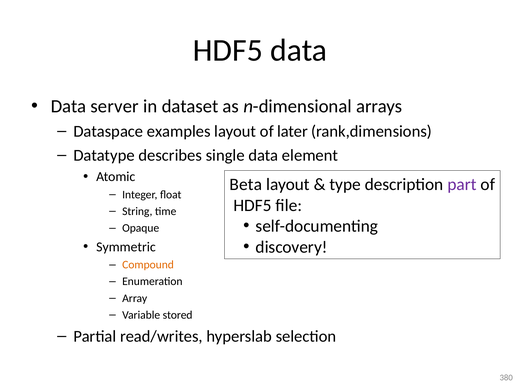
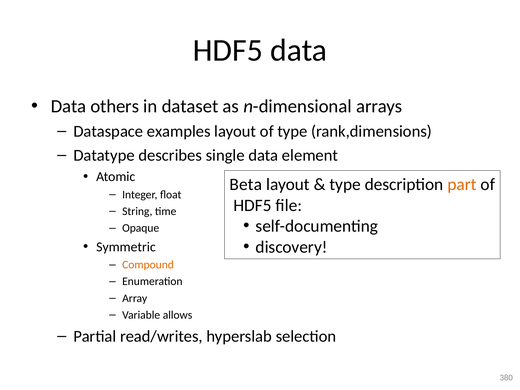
server: server -> others
of later: later -> type
part colour: purple -> orange
stored: stored -> allows
